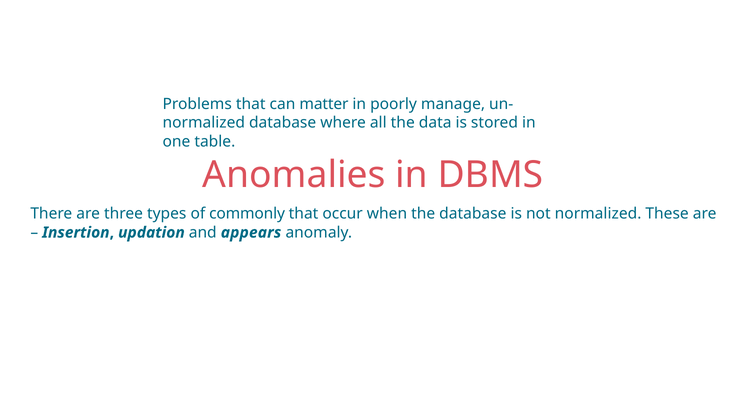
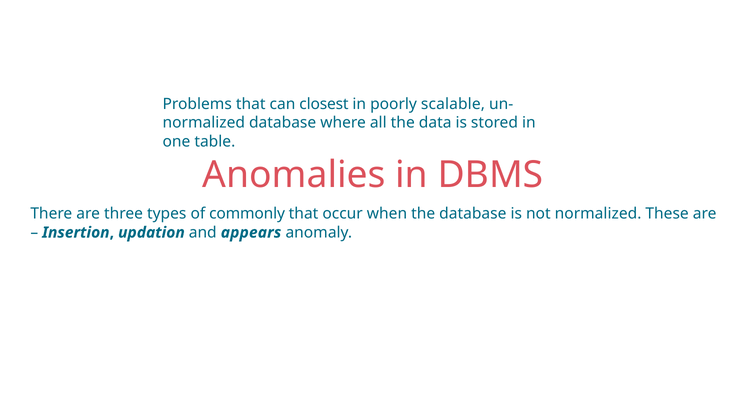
matter: matter -> closest
manage: manage -> scalable
